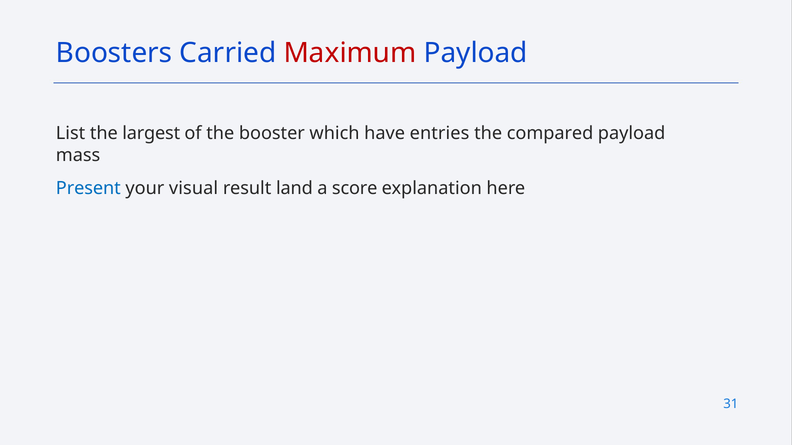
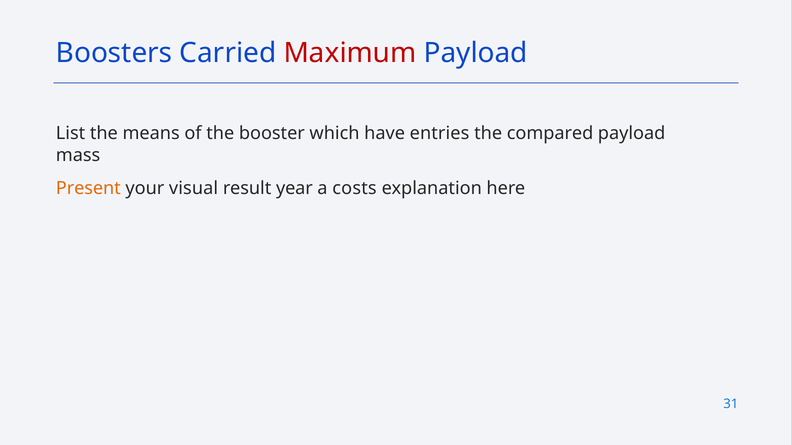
largest: largest -> means
Present colour: blue -> orange
land: land -> year
score: score -> costs
